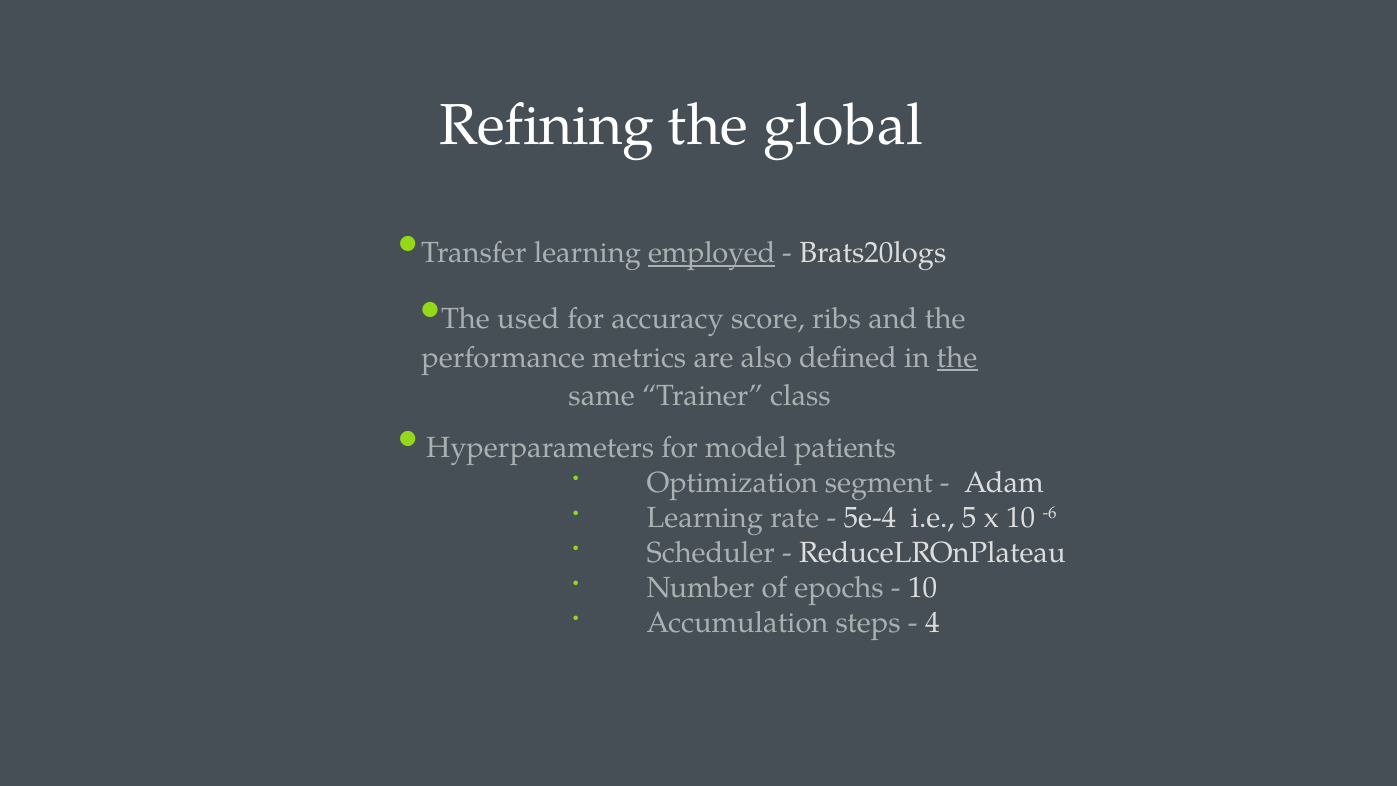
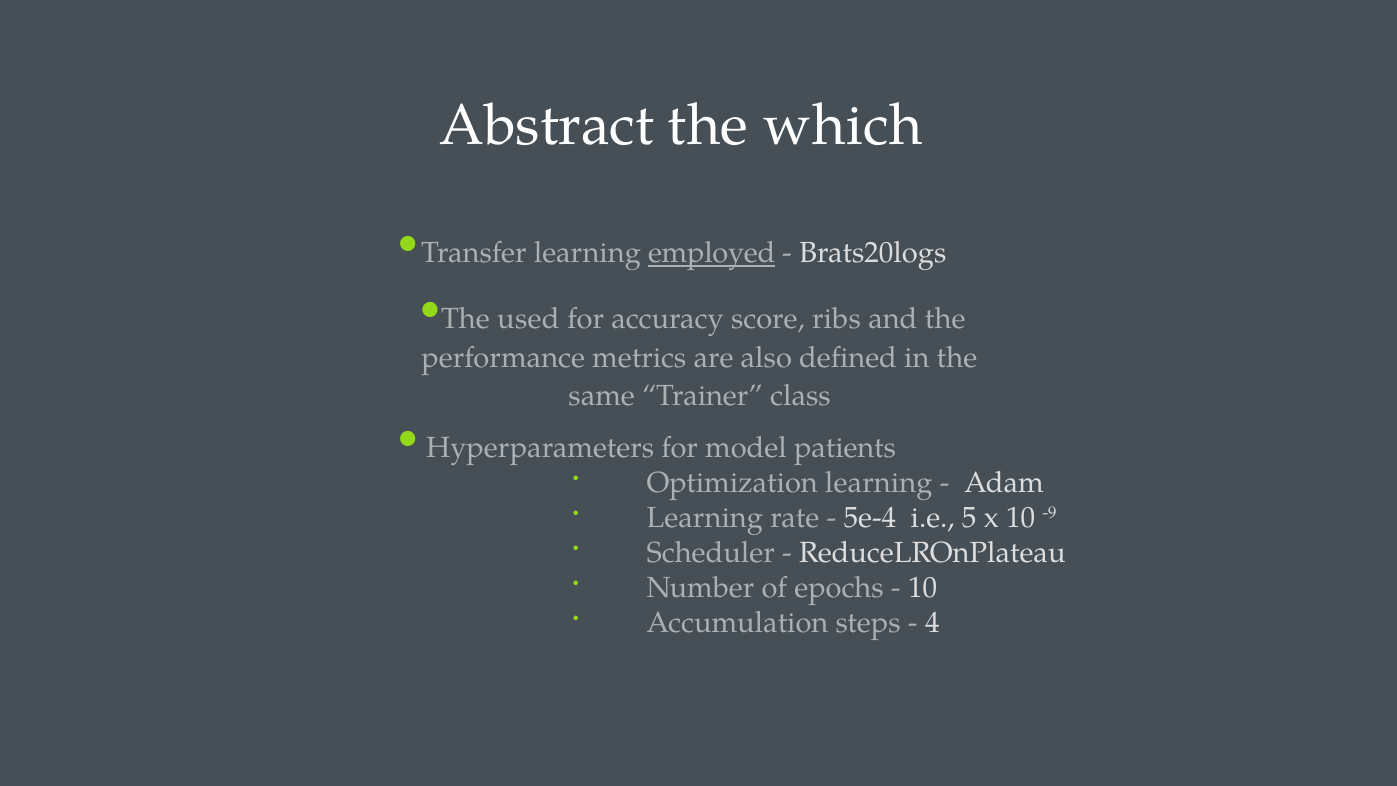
Refining: Refining -> Abstract
global: global -> which
the at (957, 357) underline: present -> none
Optimization segment: segment -> learning
-6: -6 -> -9
